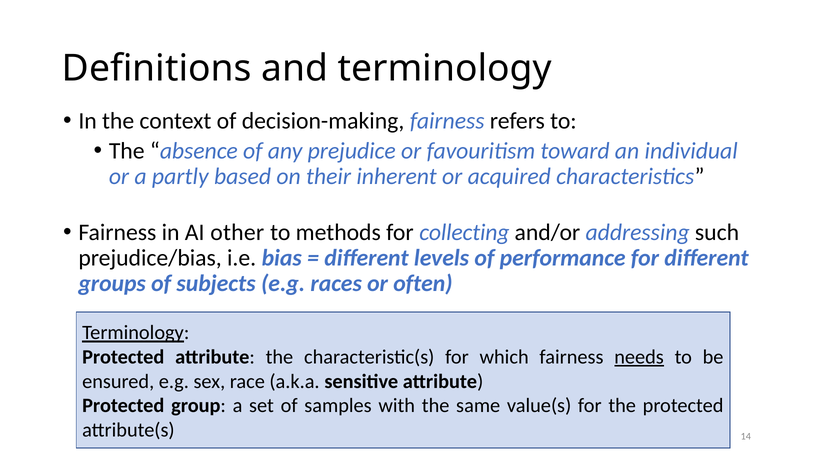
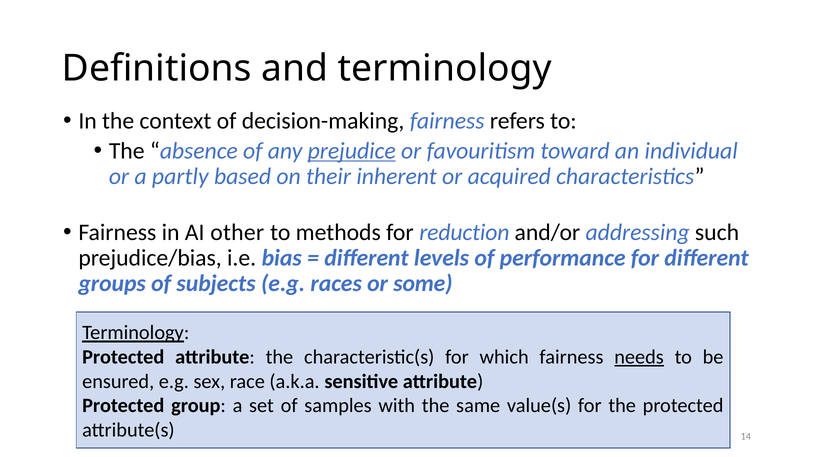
prejudice underline: none -> present
collecting: collecting -> reduction
often: often -> some
